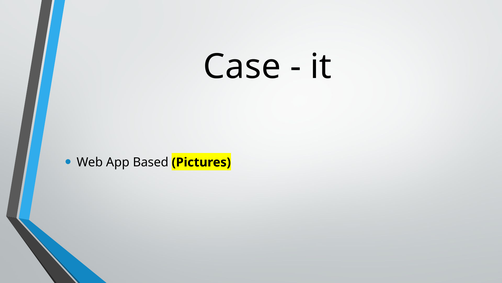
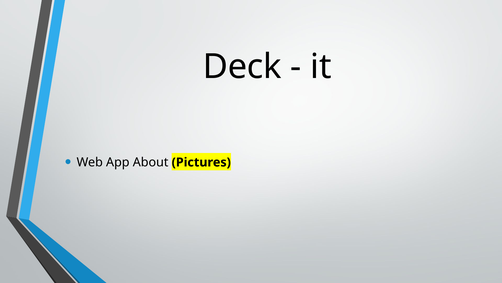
Case: Case -> Deck
Based: Based -> About
